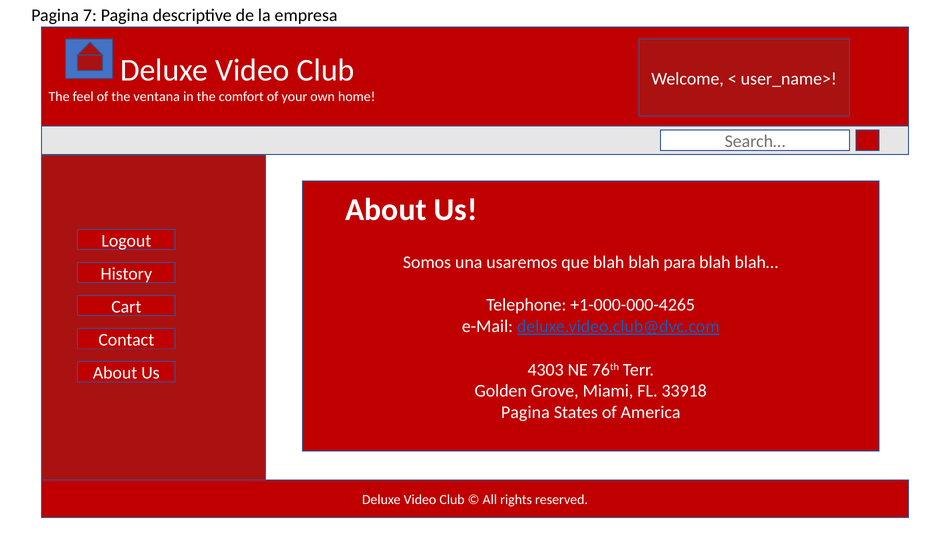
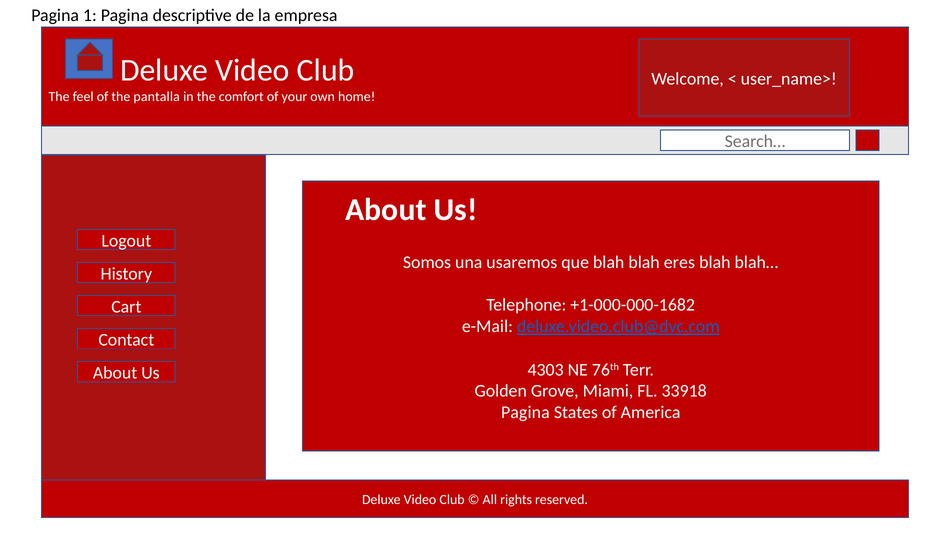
7: 7 -> 1
ventana: ventana -> pantalla
para: para -> eres
+1-000-000-4265: +1-000-000-4265 -> +1-000-000-1682
